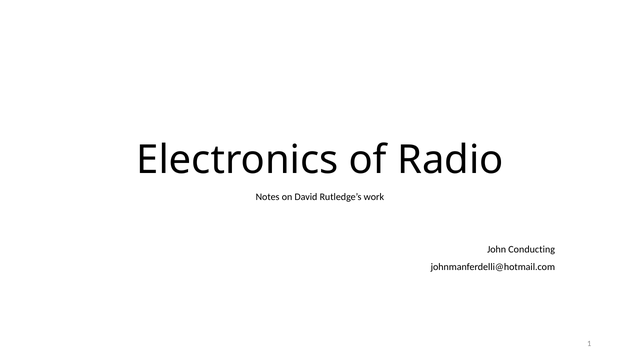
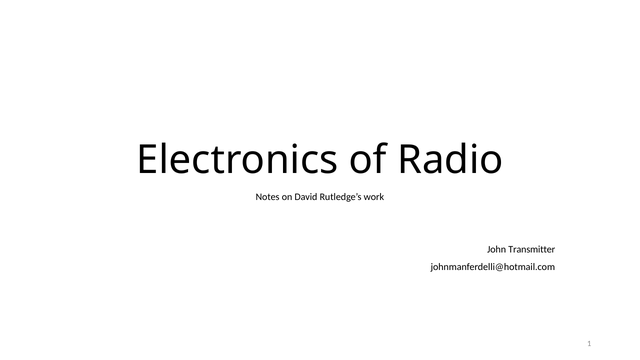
Conducting: Conducting -> Transmitter
